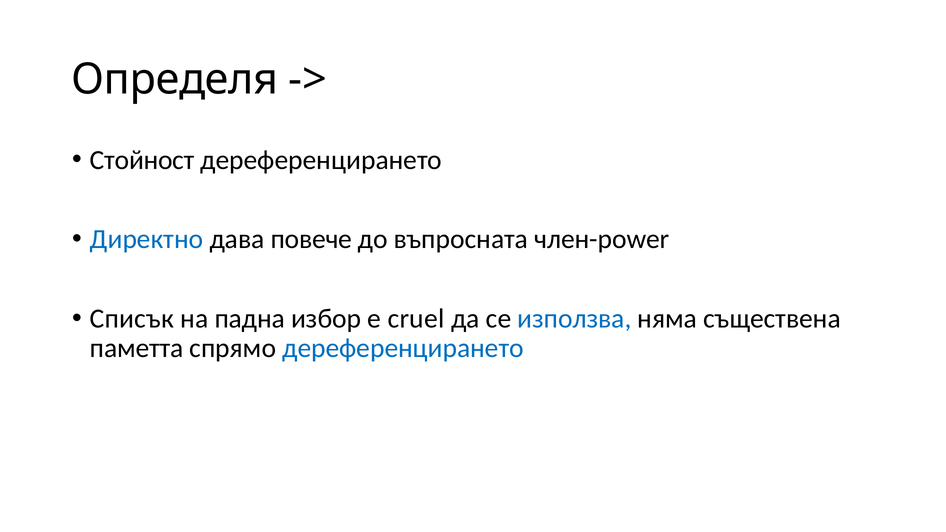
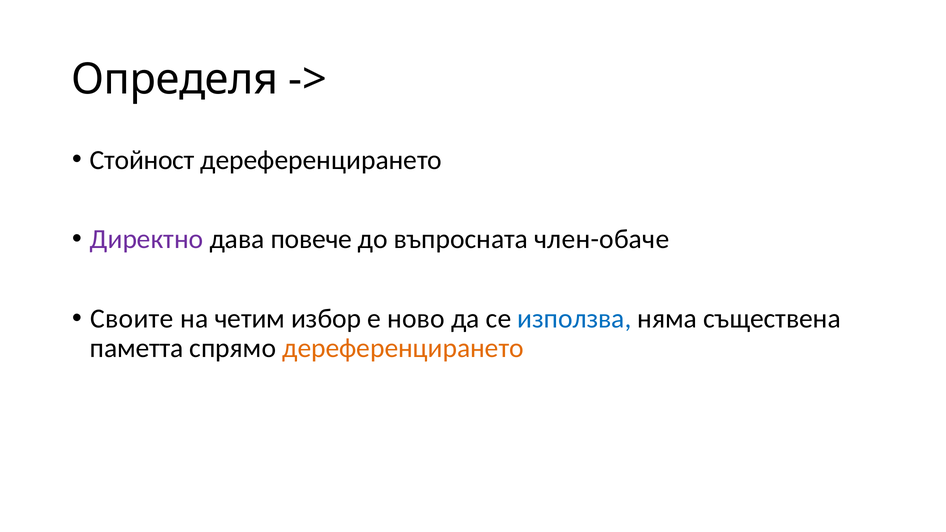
Директно colour: blue -> purple
член-power: член-power -> член-обаче
Списък: Списък -> Своите
падна: падна -> четим
cruel: cruel -> ново
дереференцирането at (403, 348) colour: blue -> orange
